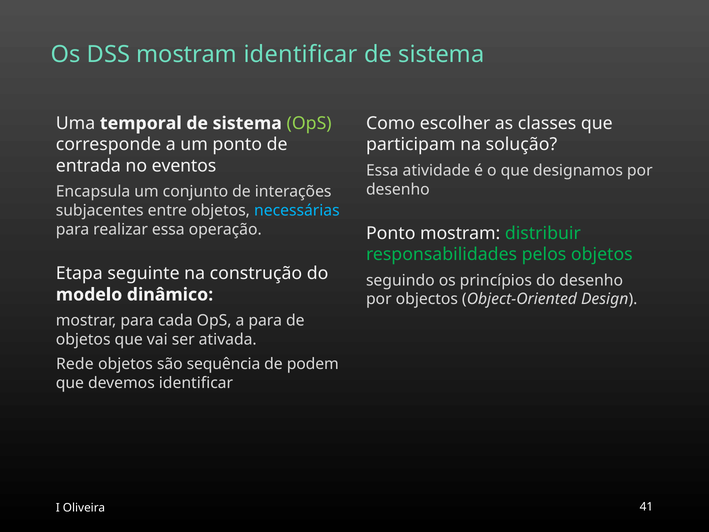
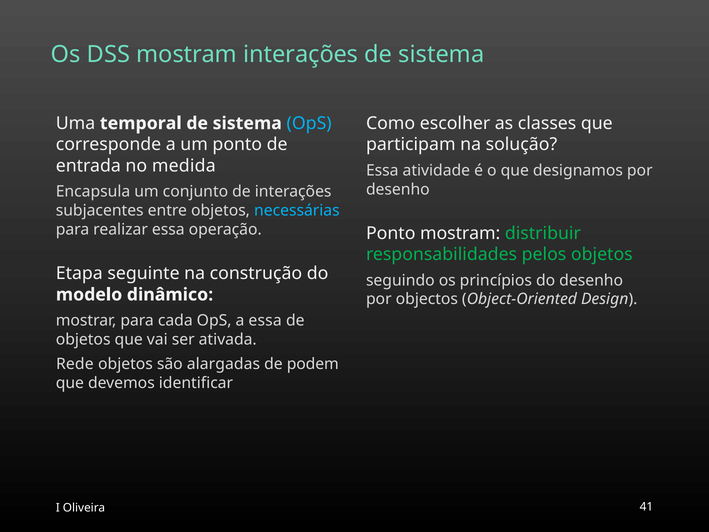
mostram identificar: identificar -> interações
OpS at (309, 123) colour: light green -> light blue
eventos: eventos -> medida
a para: para -> essa
sequência: sequência -> alargadas
